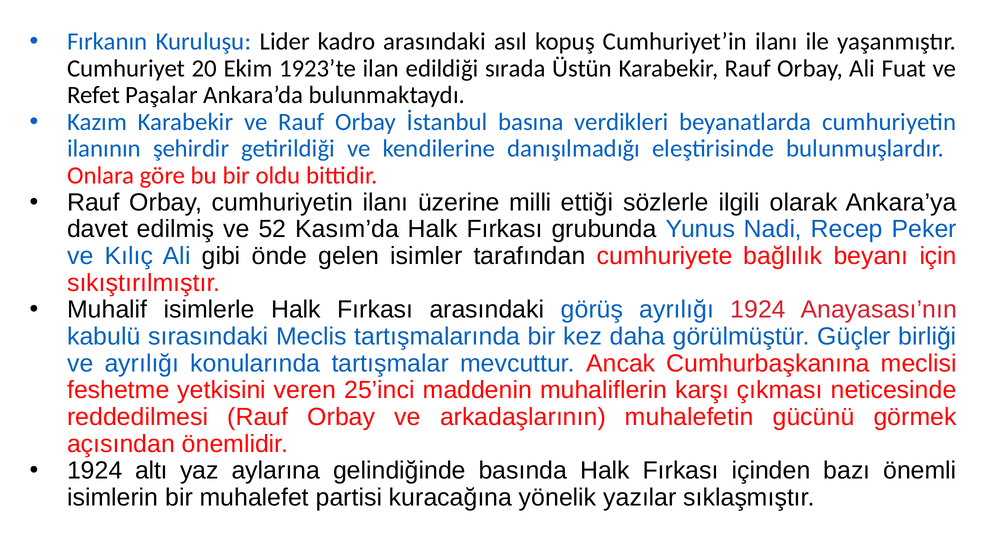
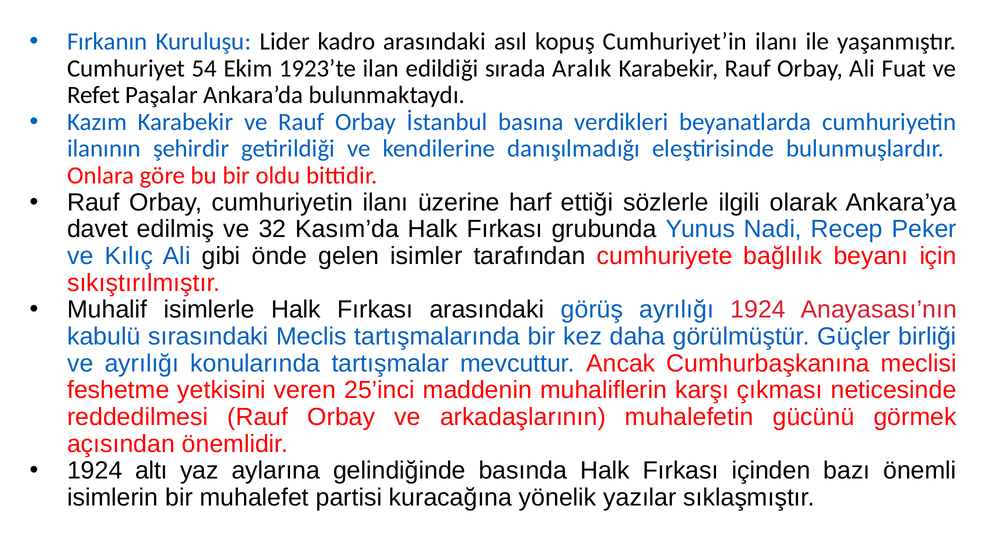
20: 20 -> 54
Üstün: Üstün -> Aralık
milli: milli -> harf
52: 52 -> 32
